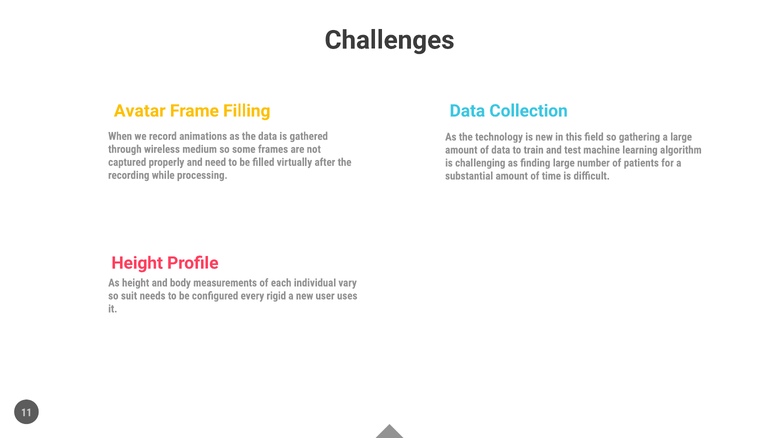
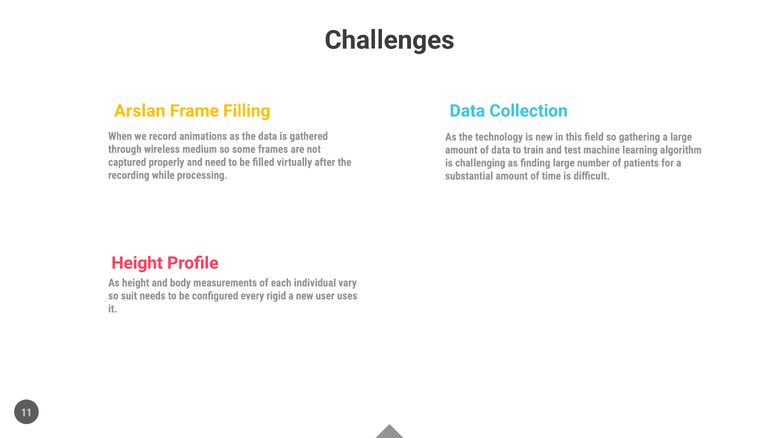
Avatar: Avatar -> Arslan
